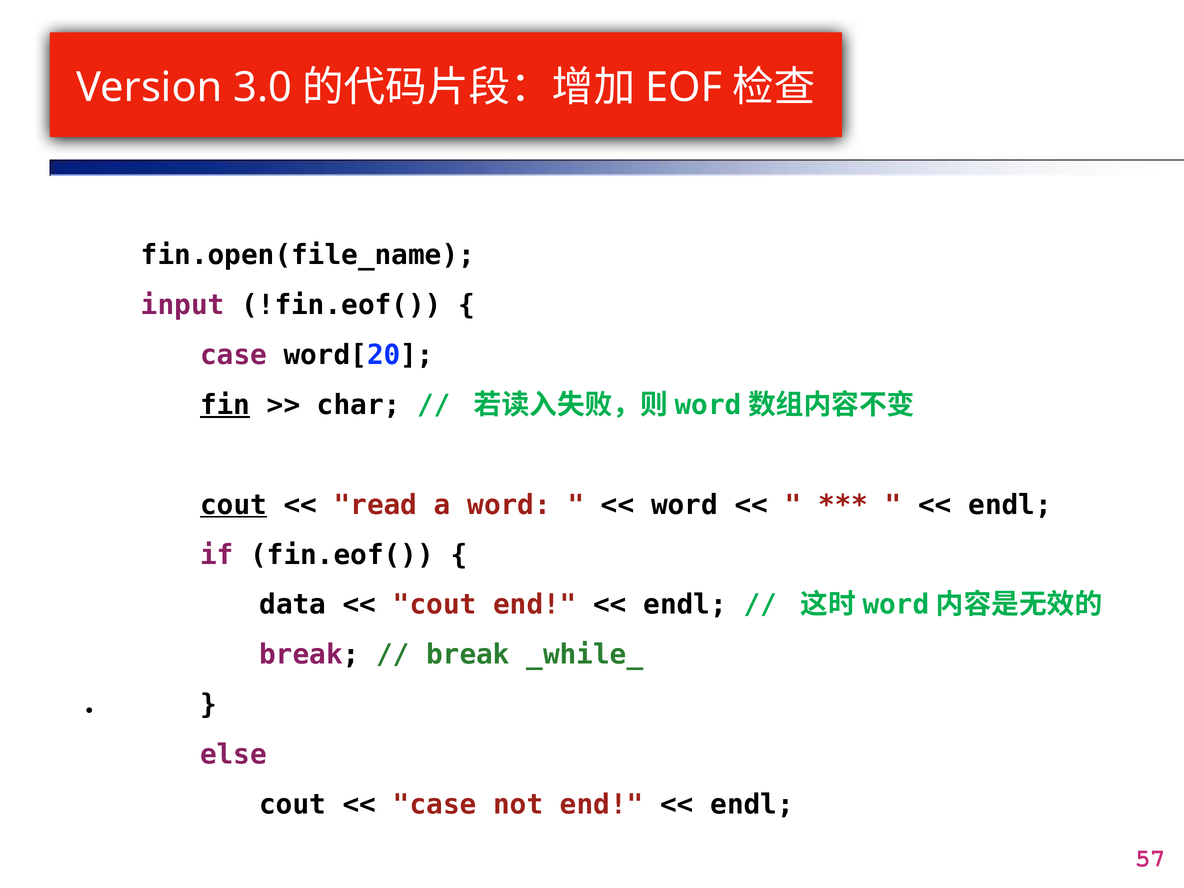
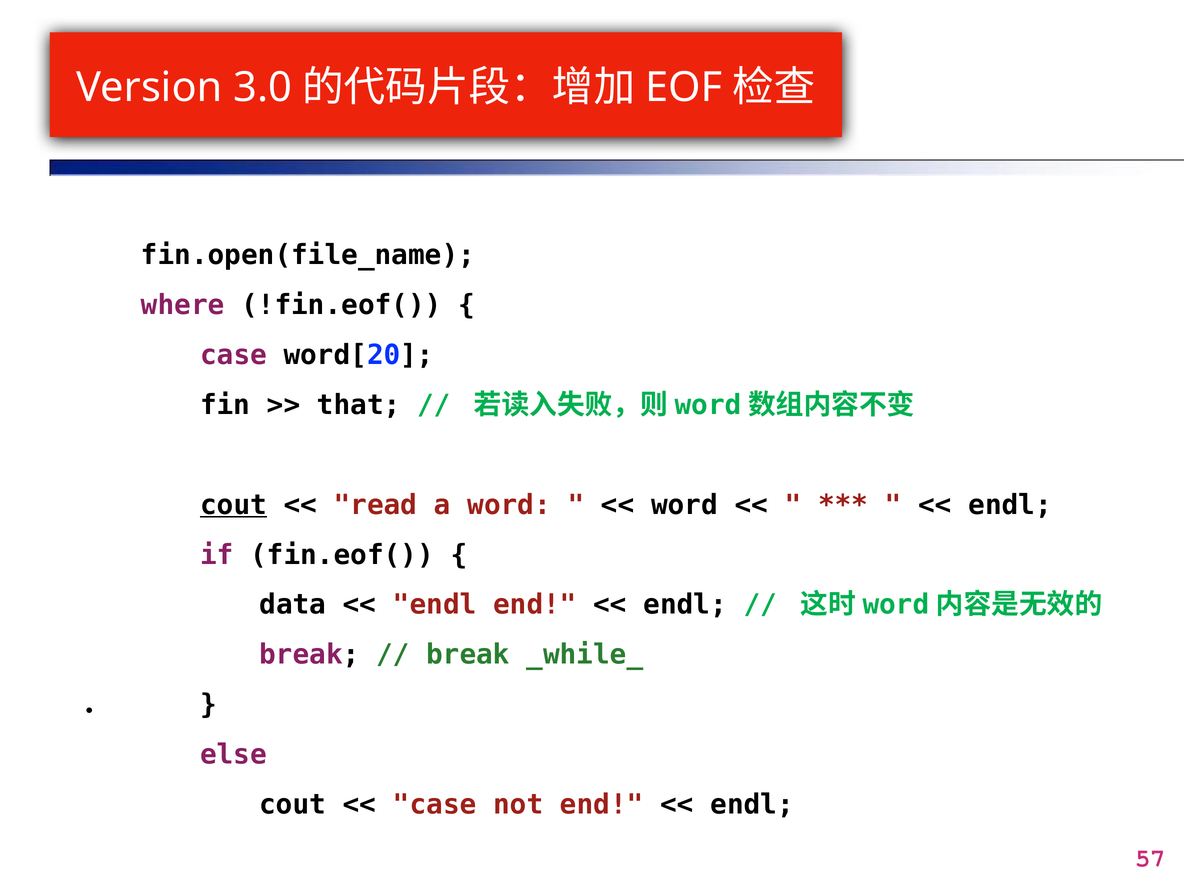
input: input -> where
fin underline: present -> none
char: char -> that
cout at (435, 605): cout -> endl
